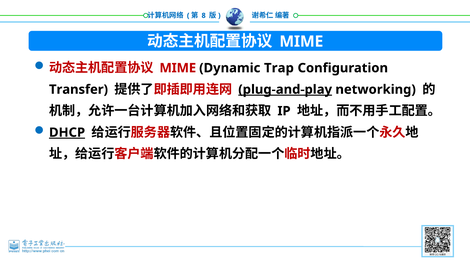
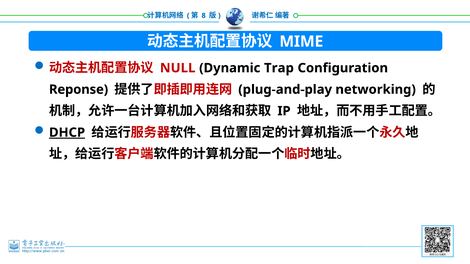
MIME at (178, 68): MIME -> NULL
Transfer: Transfer -> Reponse
plug-and-play underline: present -> none
